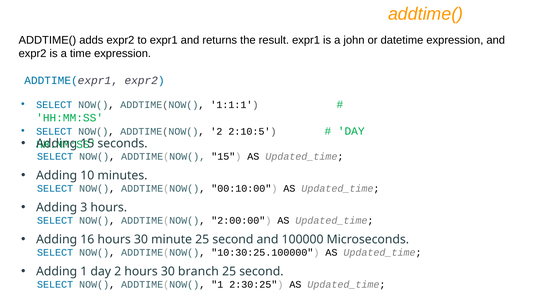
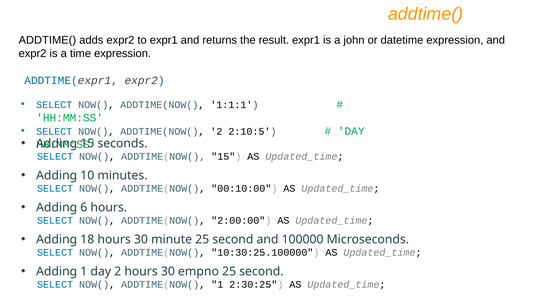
3: 3 -> 6
16: 16 -> 18
branch: branch -> empno
